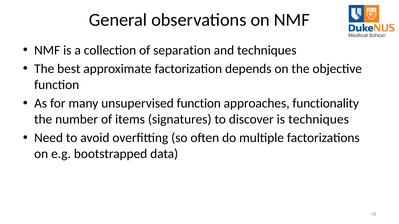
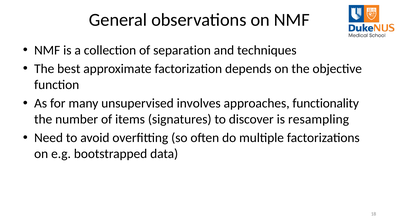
unsupervised function: function -> involves
is techniques: techniques -> resampling
